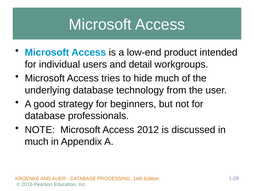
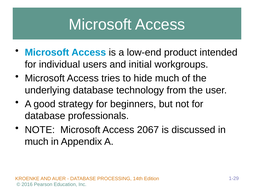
detail: detail -> initial
2012: 2012 -> 2067
